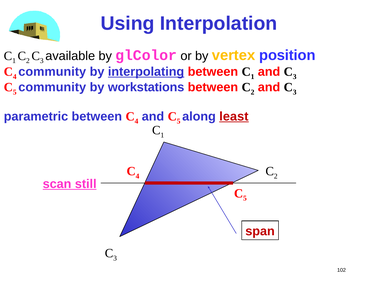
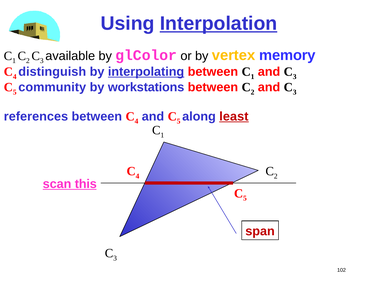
Interpolation underline: none -> present
position: position -> memory
community at (52, 72): community -> distinguish
parametric: parametric -> references
still: still -> this
